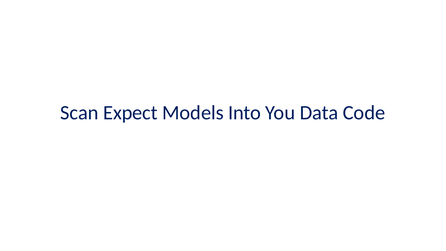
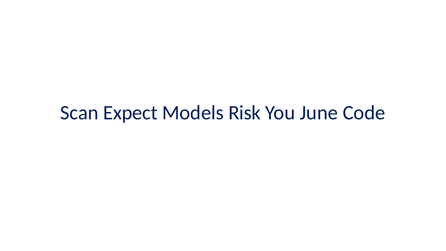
Into: Into -> Risk
Data: Data -> June
